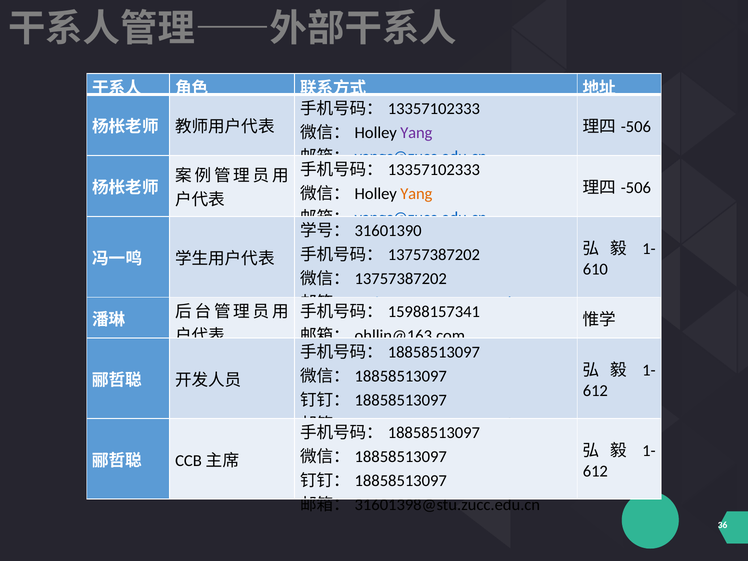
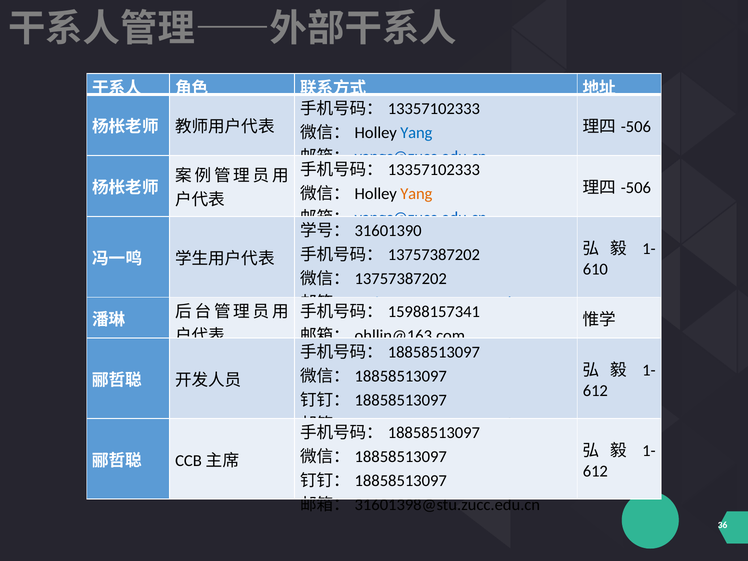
Yang at (416, 133) colour: purple -> blue
